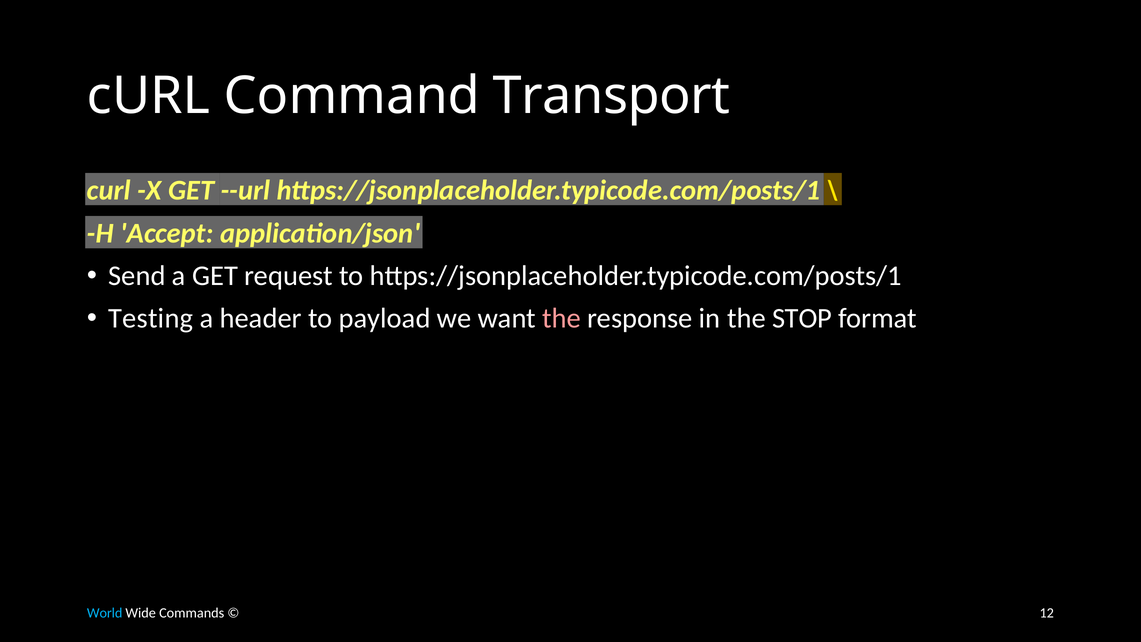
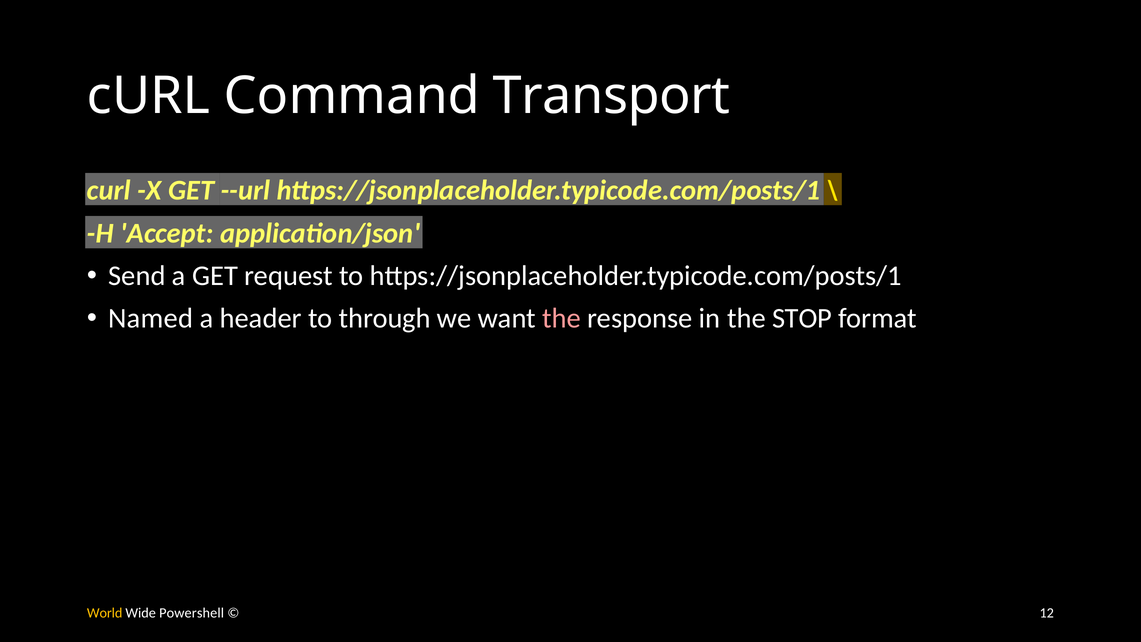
Testing: Testing -> Named
payload: payload -> through
World colour: light blue -> yellow
Commands: Commands -> Powershell
